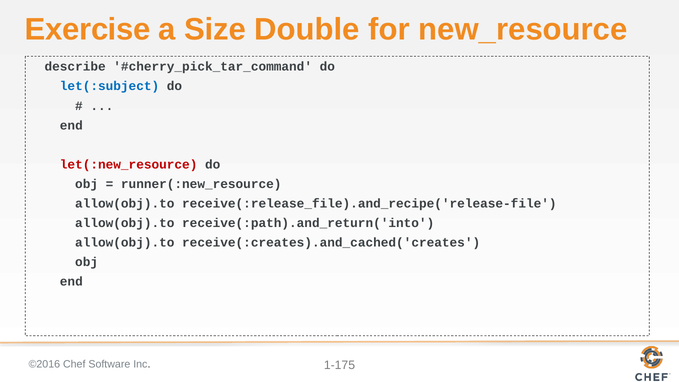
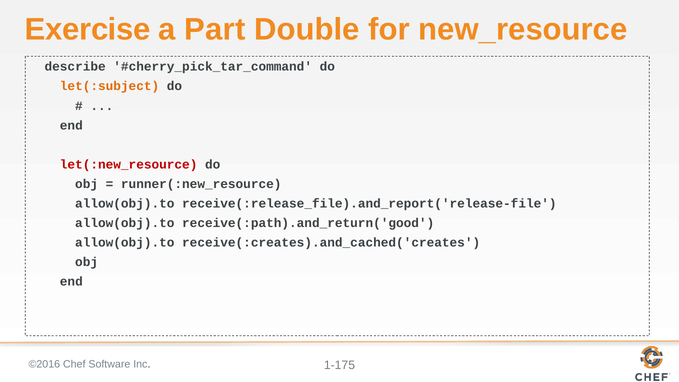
Size: Size -> Part
let(:subject colour: blue -> orange
receive(:release_file).and_recipe('release-file: receive(:release_file).and_recipe('release-file -> receive(:release_file).and_report('release-file
receive(:path).and_return('into: receive(:path).and_return('into -> receive(:path).and_return('good
